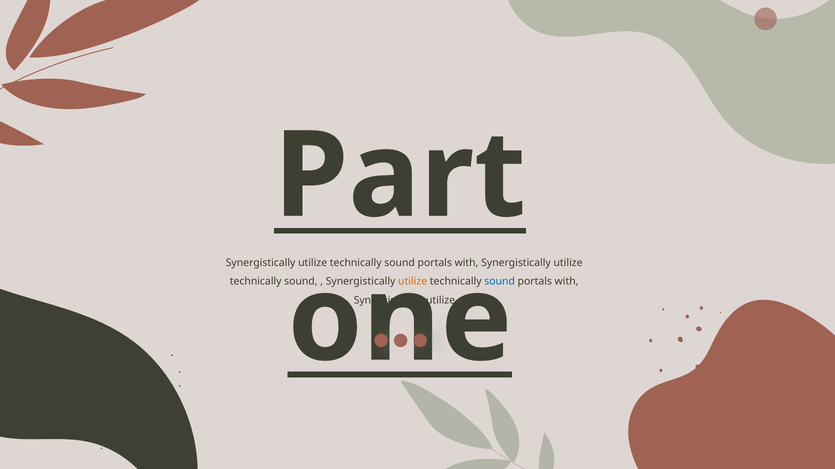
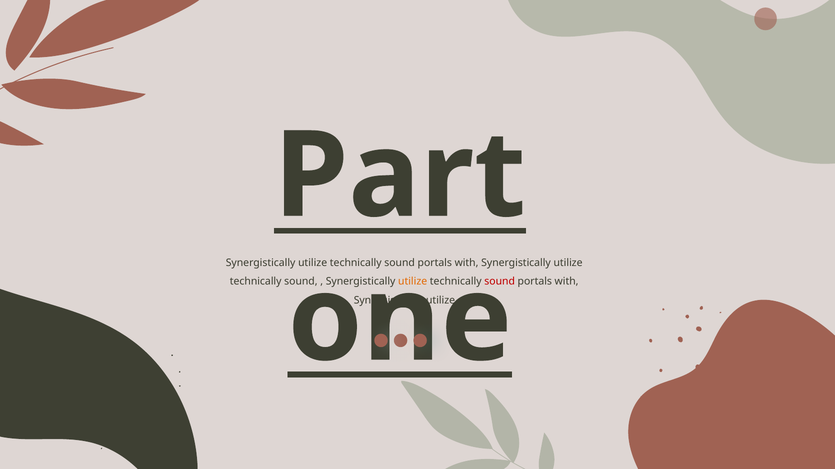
sound at (500, 282) colour: blue -> red
